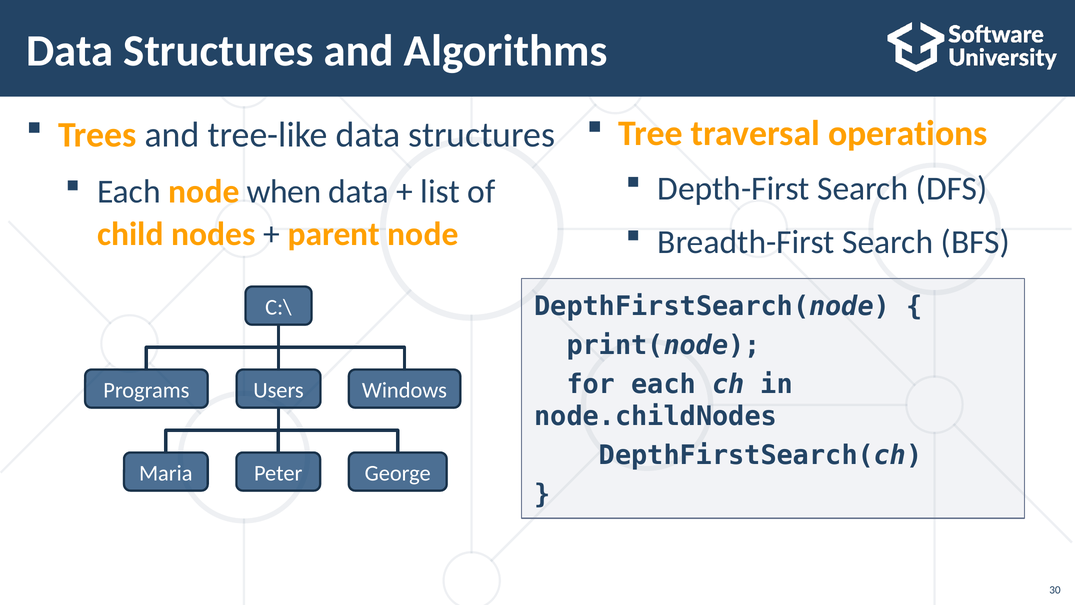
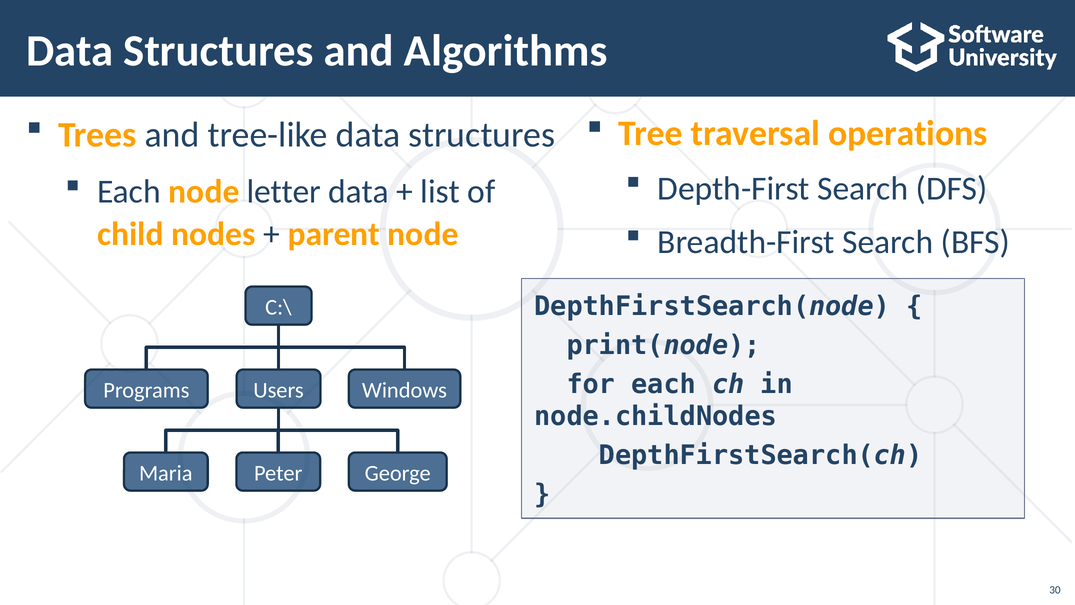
when: when -> letter
